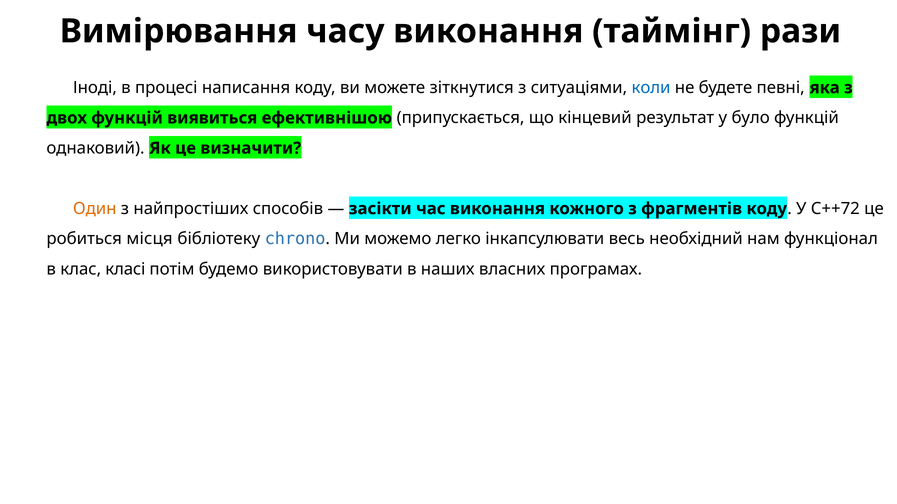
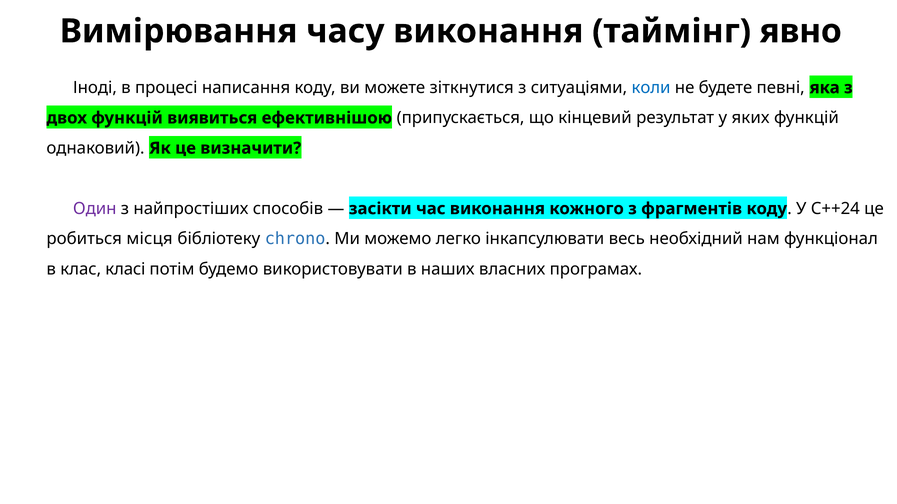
рази: рази -> явно
було: було -> яких
Один colour: orange -> purple
C++72: C++72 -> C++24
